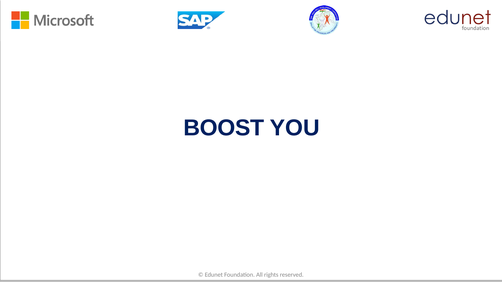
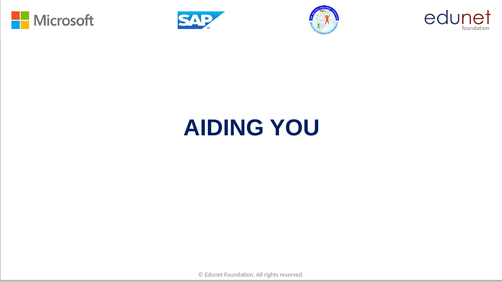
BOOST: BOOST -> AIDING
